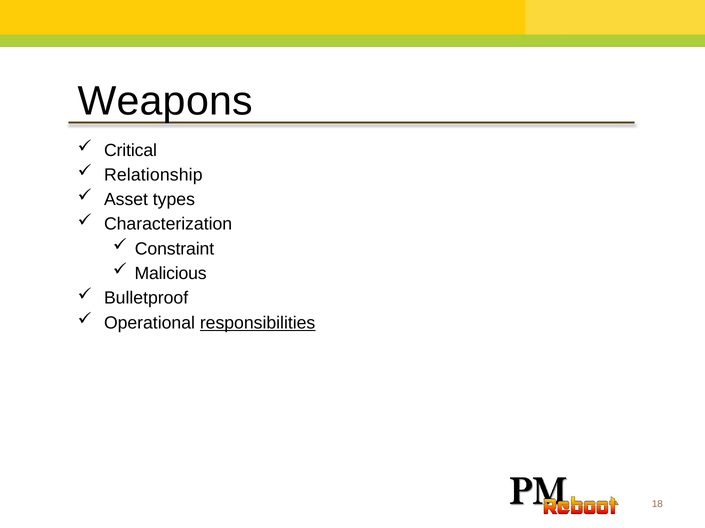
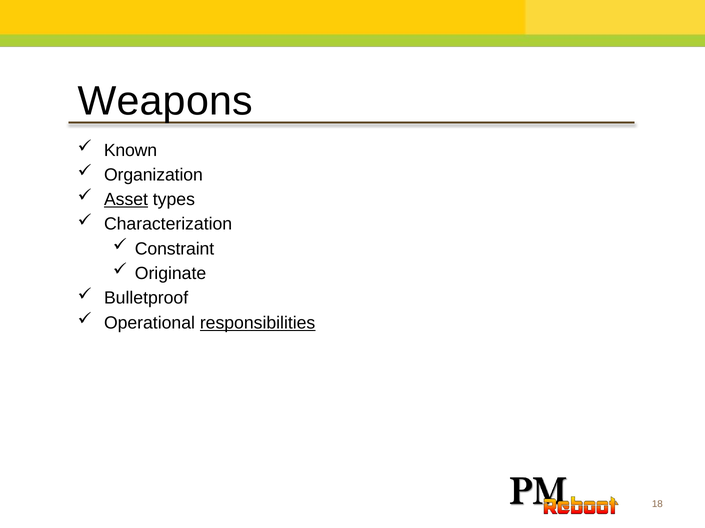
Critical: Critical -> Known
Relationship: Relationship -> Organization
Asset underline: none -> present
Malicious: Malicious -> Originate
